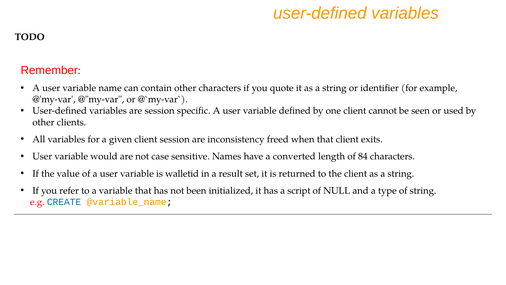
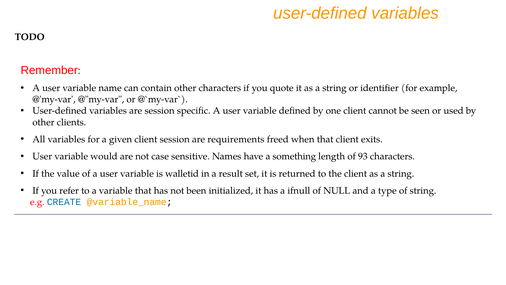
inconsistency: inconsistency -> requirements
converted: converted -> something
84: 84 -> 93
script: script -> ifnull
